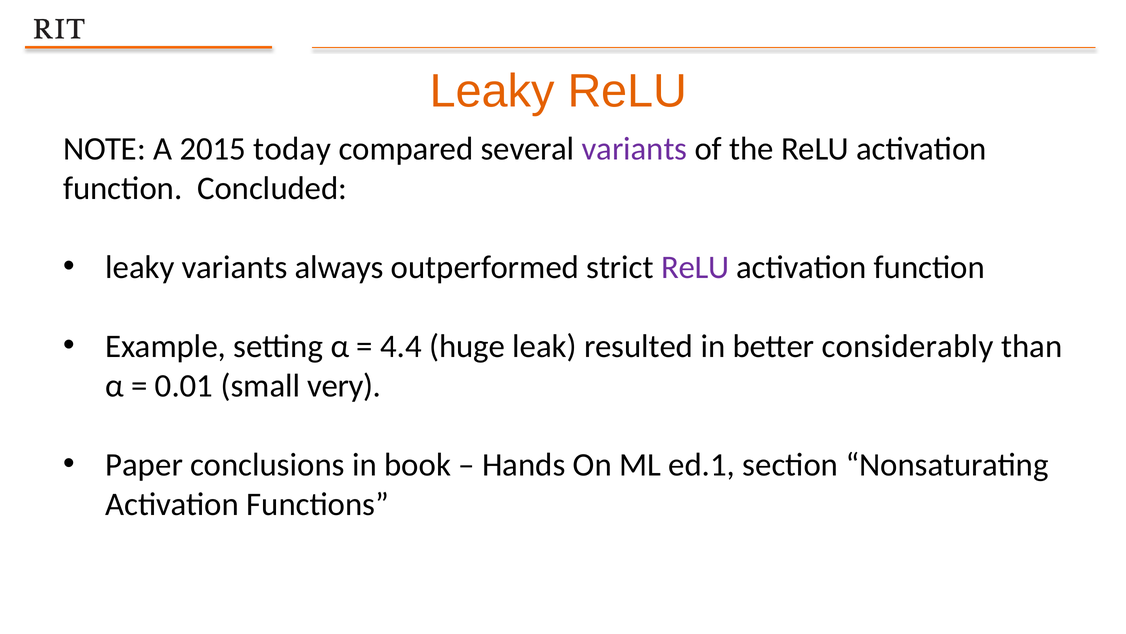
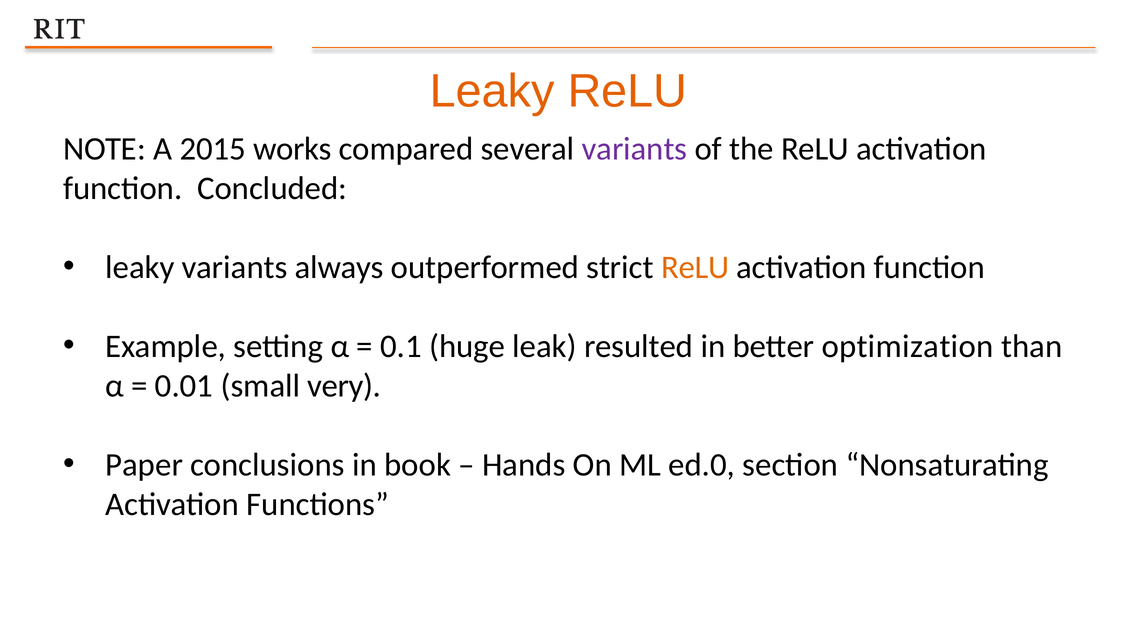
today: today -> works
ReLU at (695, 267) colour: purple -> orange
4.4: 4.4 -> 0.1
considerably: considerably -> optimization
ed.1: ed.1 -> ed.0
